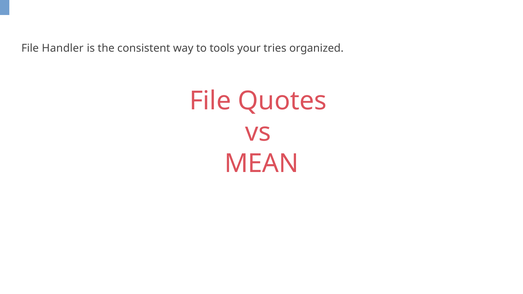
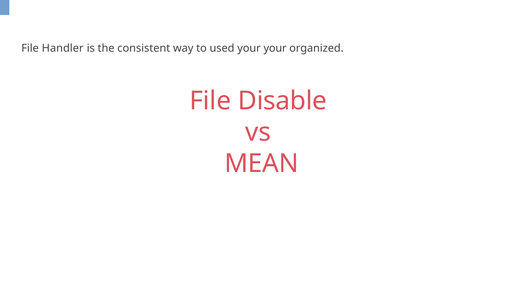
tools: tools -> used
your tries: tries -> your
Quotes: Quotes -> Disable
